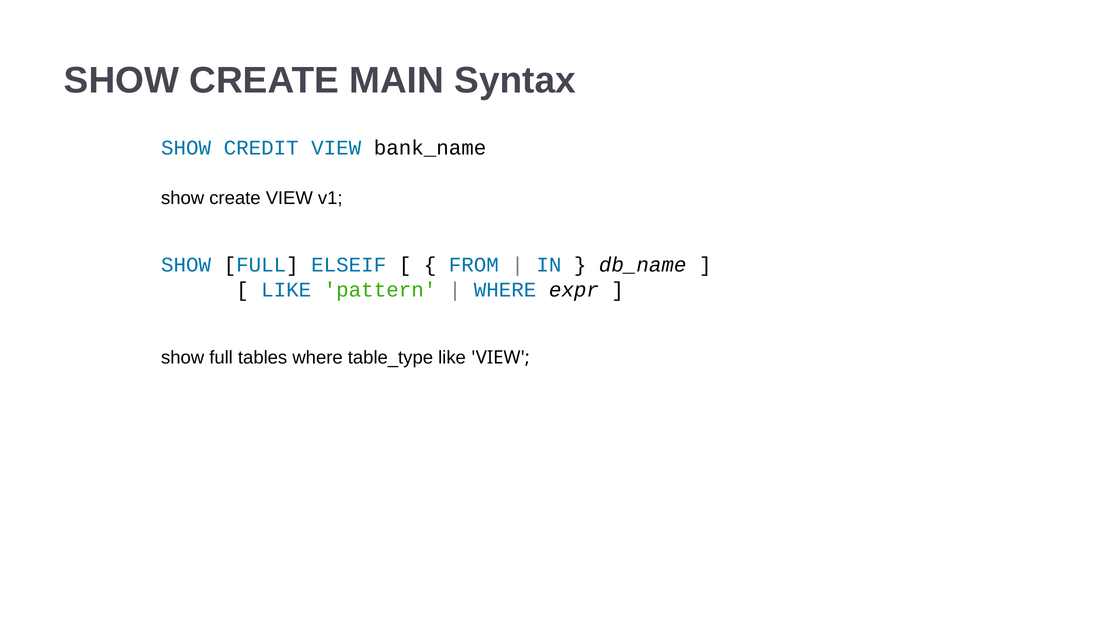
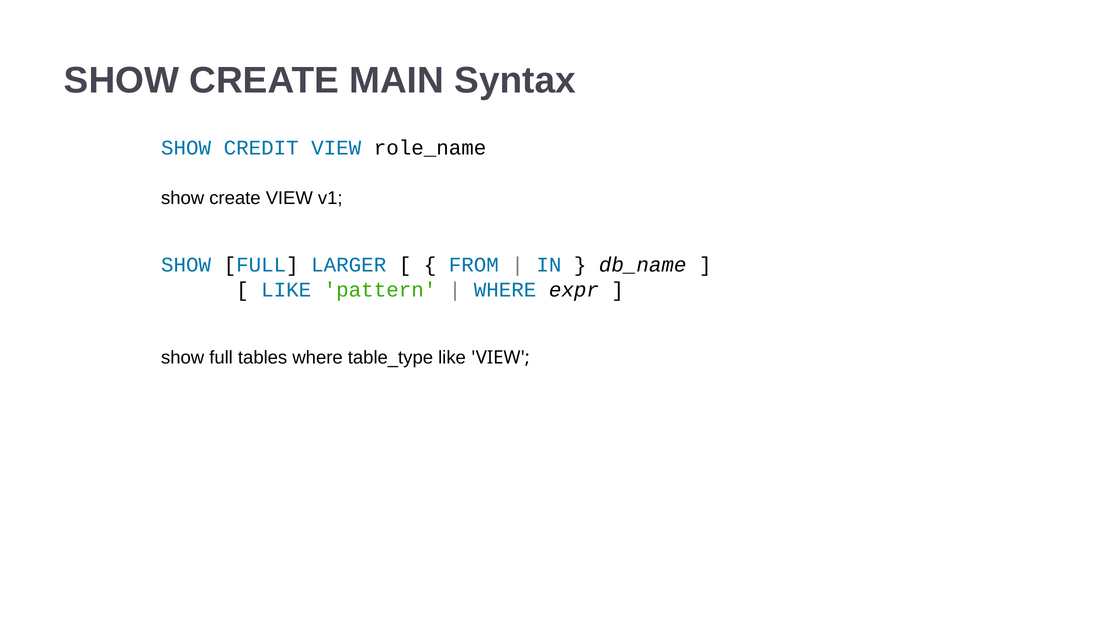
bank_name: bank_name -> role_name
ELSEIF: ELSEIF -> LARGER
